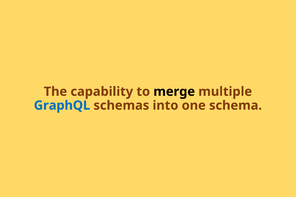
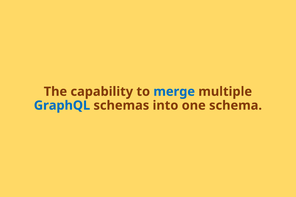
merge colour: black -> blue
